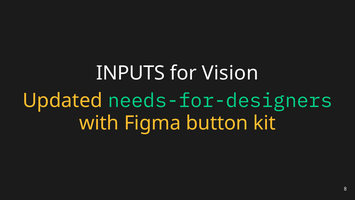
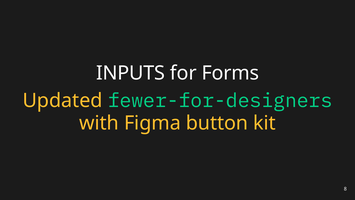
Vision: Vision -> Forms
needs-for-designers: needs-for-designers -> fewer-for-designers
